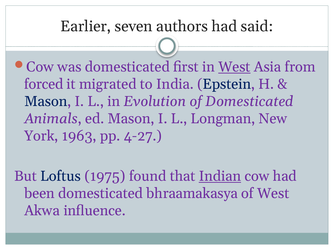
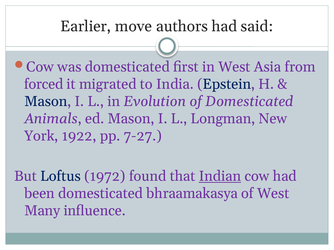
seven: seven -> move
West at (234, 67) underline: present -> none
1963: 1963 -> 1922
4-27: 4-27 -> 7-27
1975: 1975 -> 1972
Akwa: Akwa -> Many
